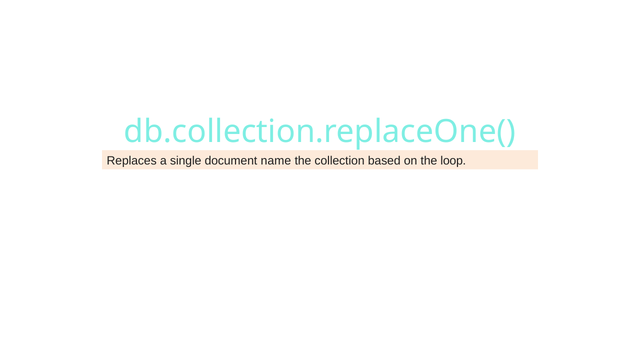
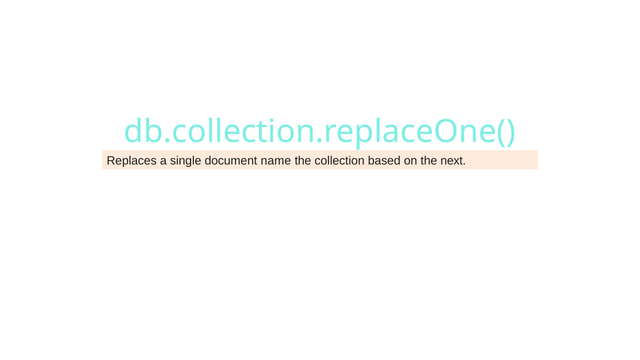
loop: loop -> next
